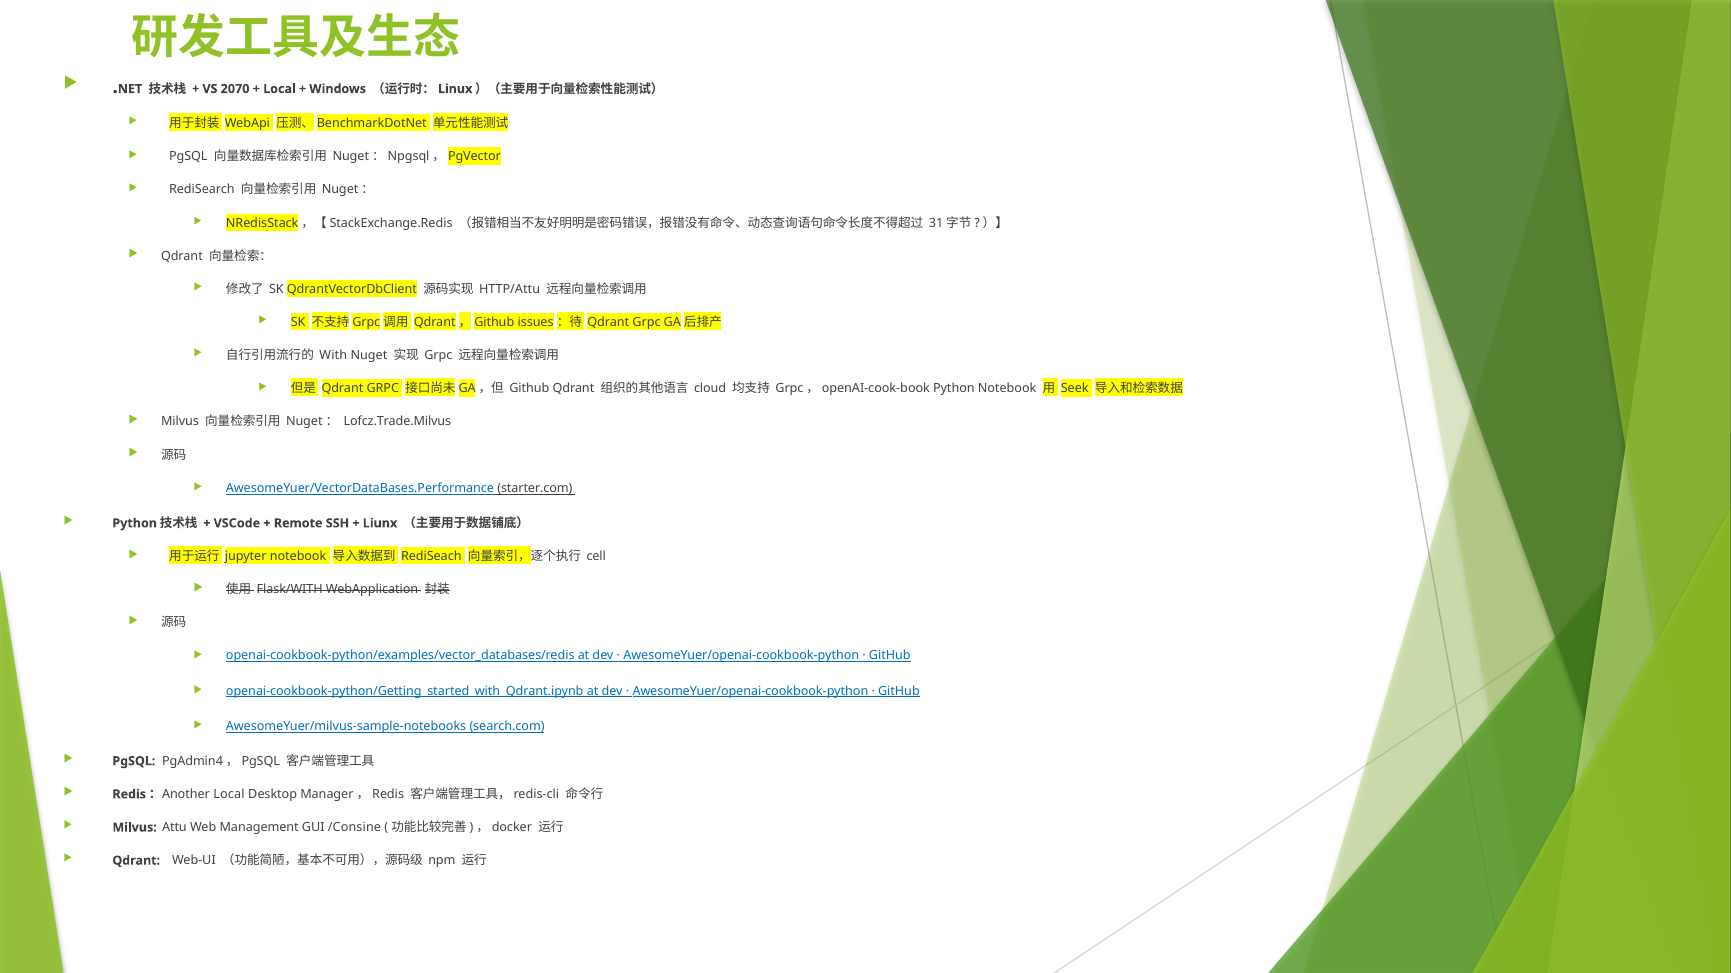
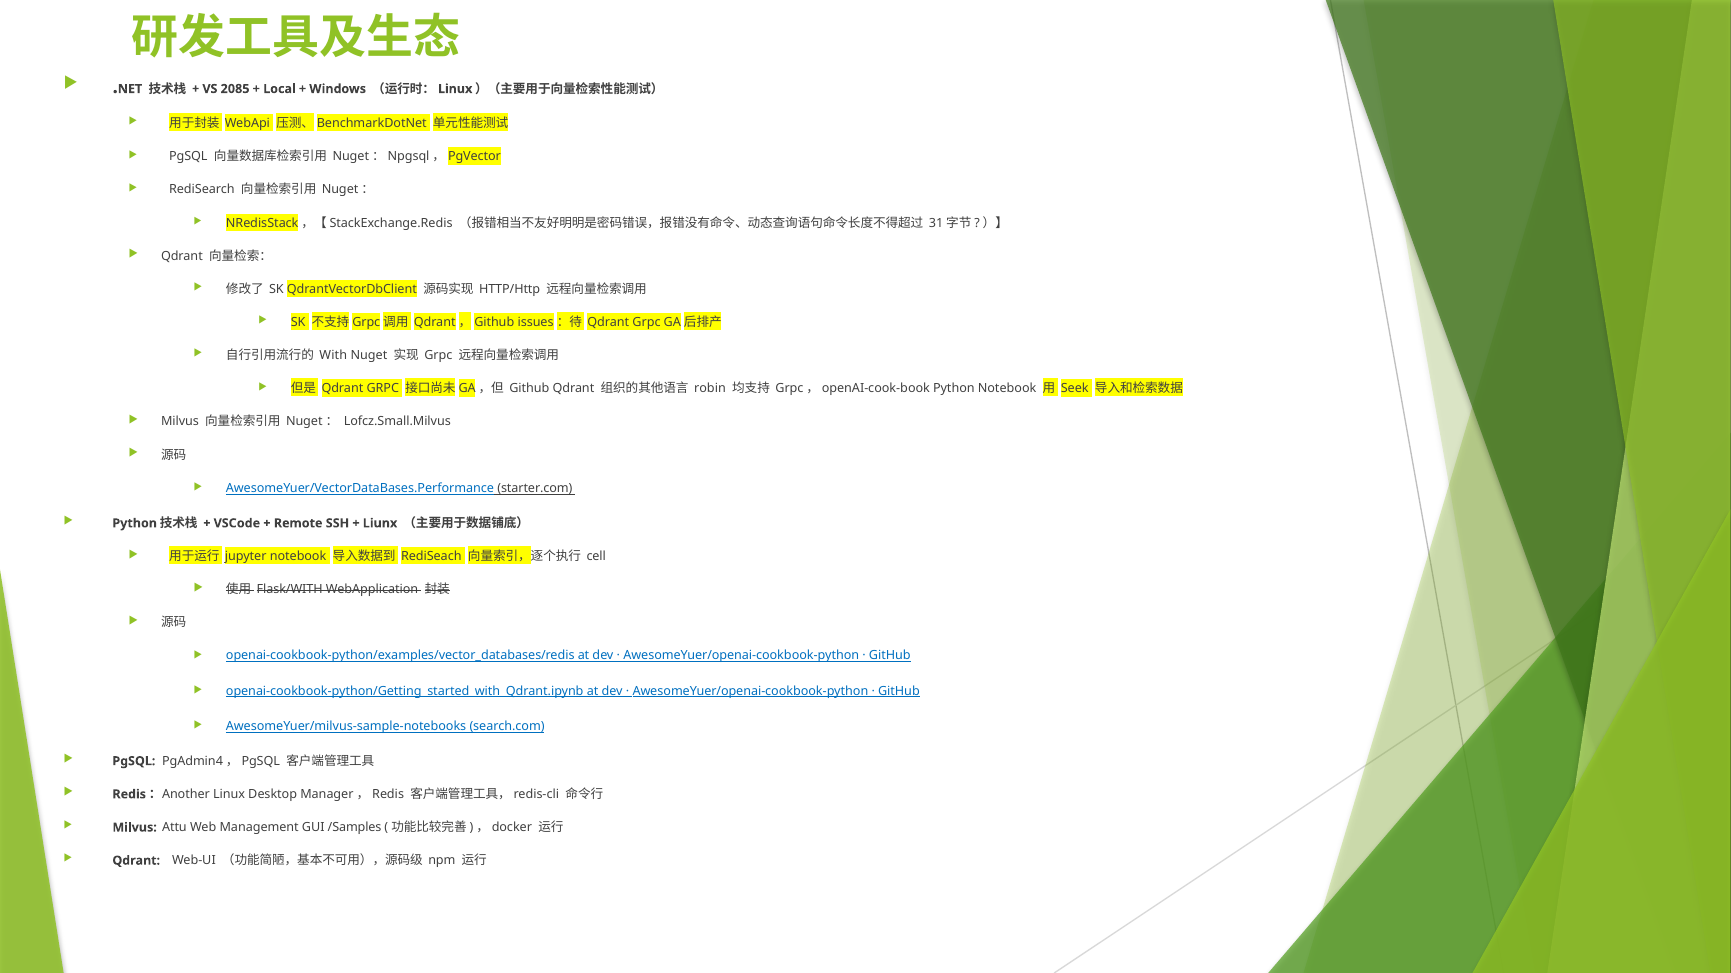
2070: 2070 -> 2085
HTTP/Attu: HTTP/Attu -> HTTP/Http
cloud: cloud -> robin
Lofcz.Trade.Milvus: Lofcz.Trade.Milvus -> Lofcz.Small.Milvus
Local at (229, 795): Local -> Linux
/Consine: /Consine -> /Samples
